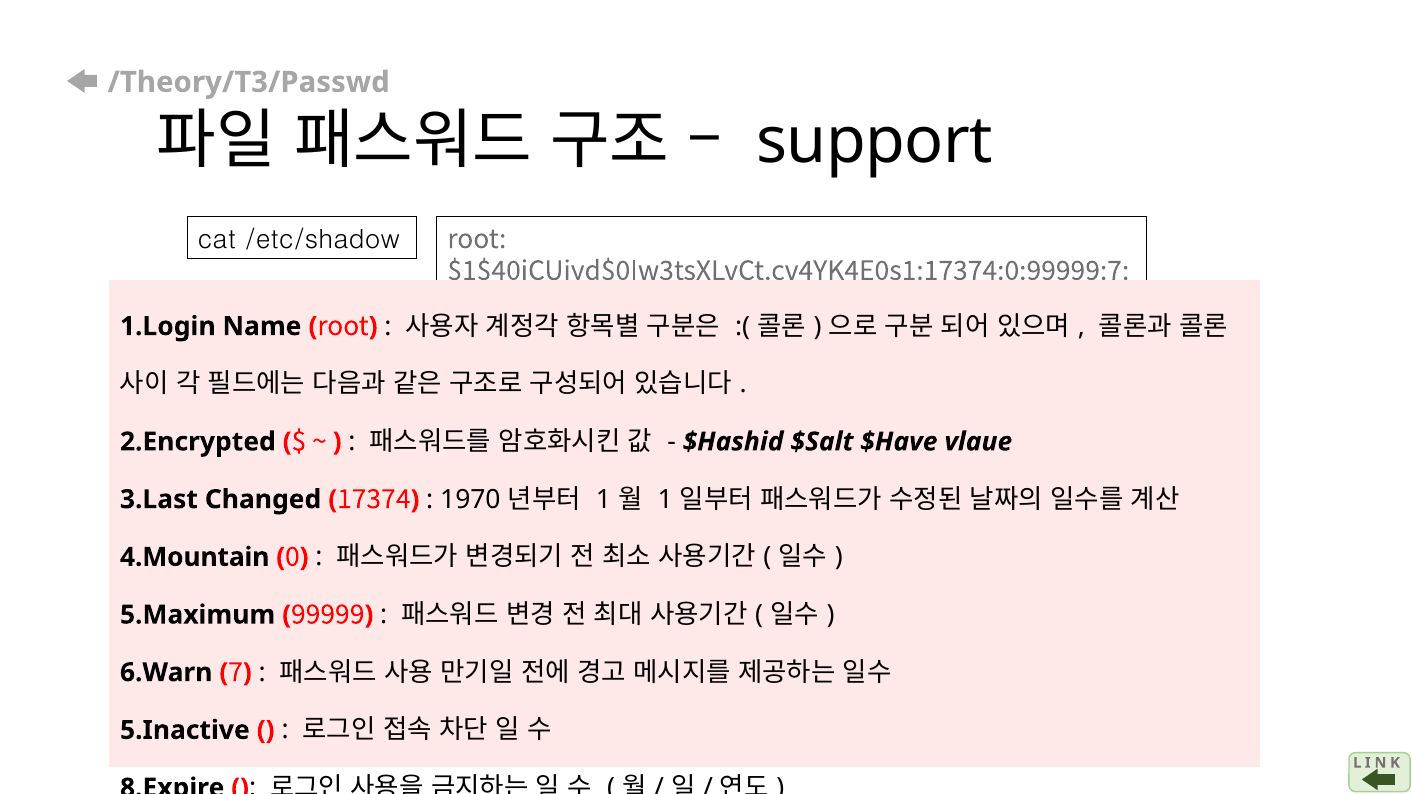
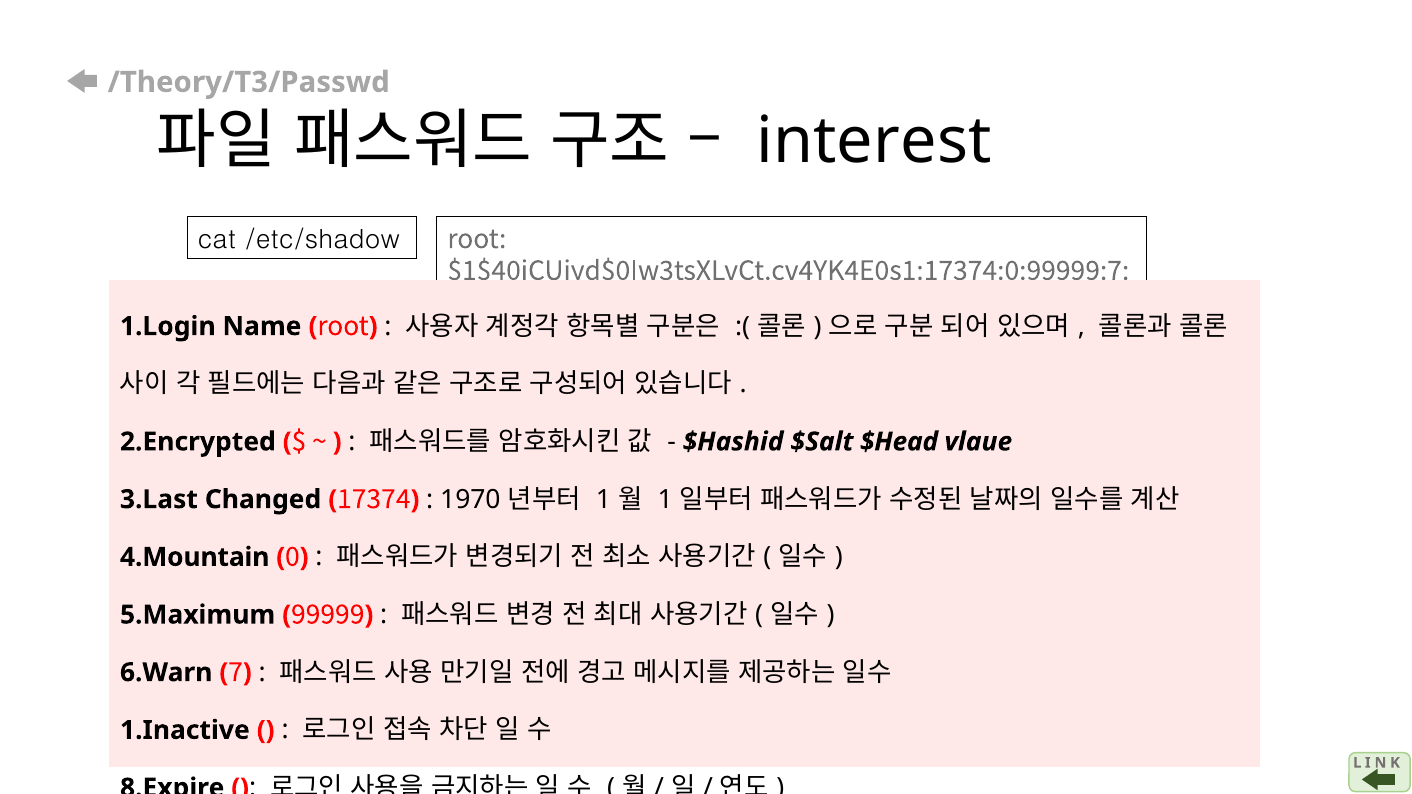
support: support -> interest
$Have: $Have -> $Head
5.Inactive: 5.Inactive -> 1.Inactive
